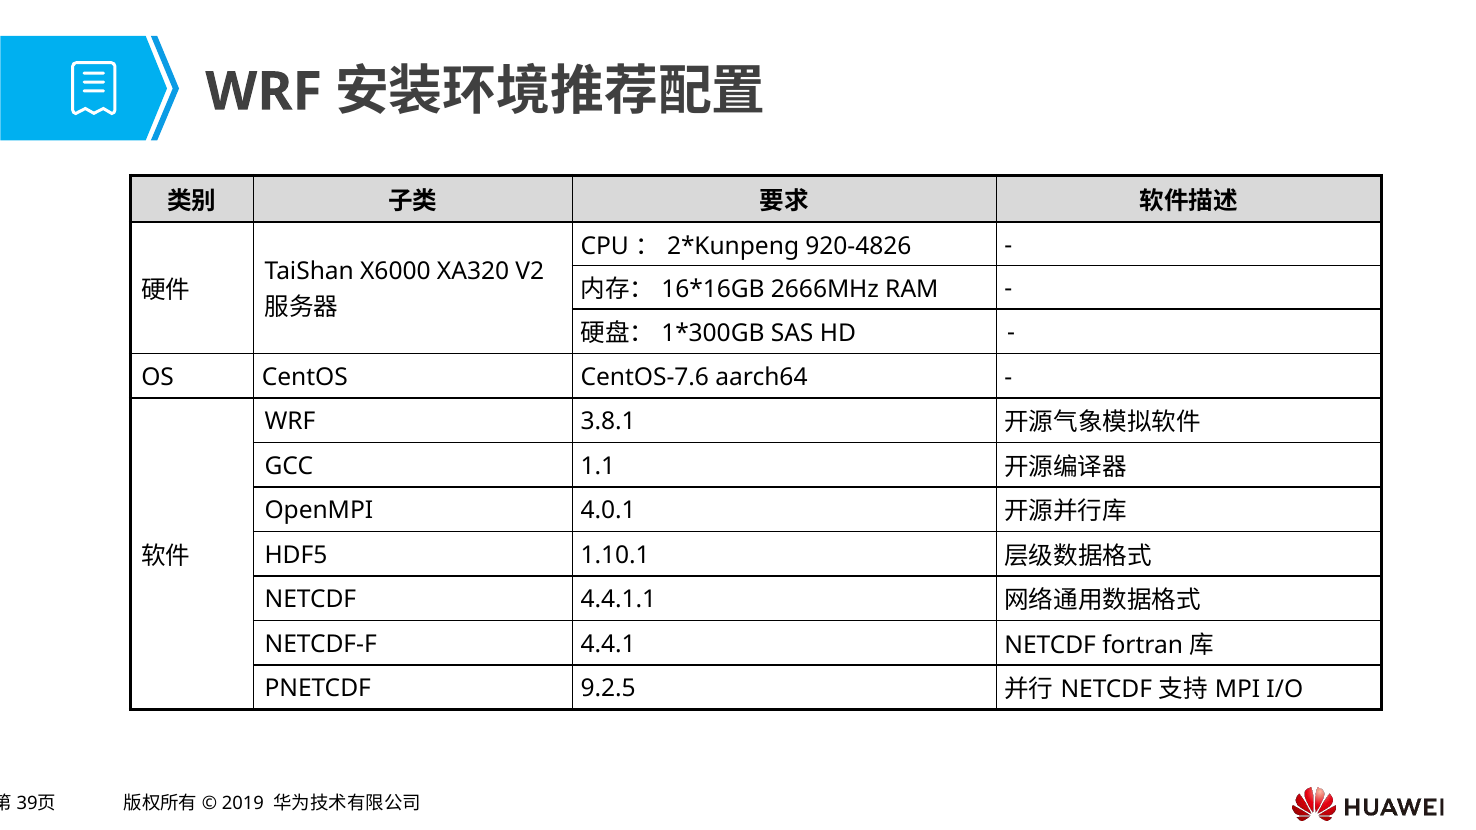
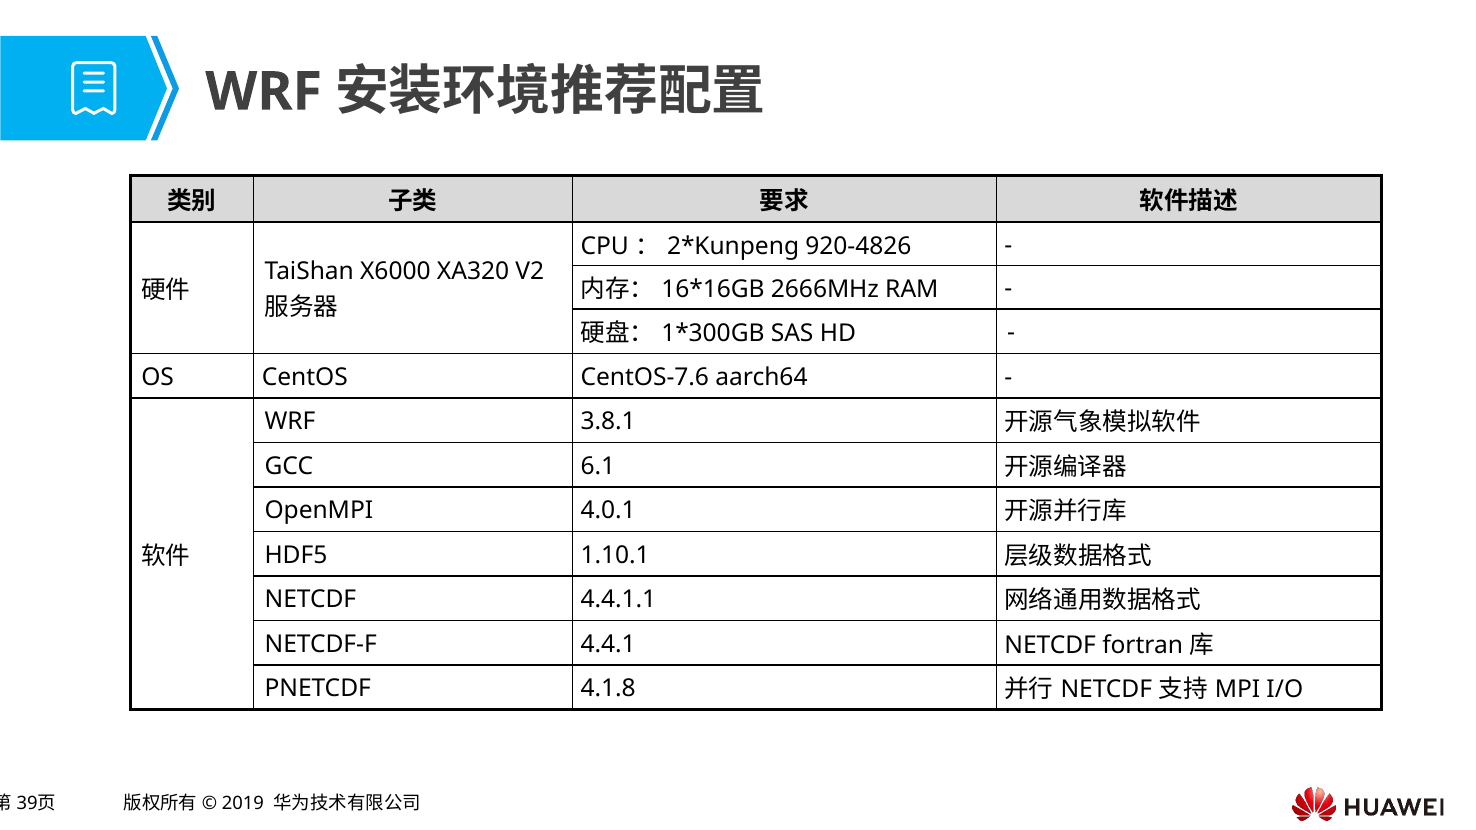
1.1: 1.1 -> 6.1
9.2.5: 9.2.5 -> 4.1.8
